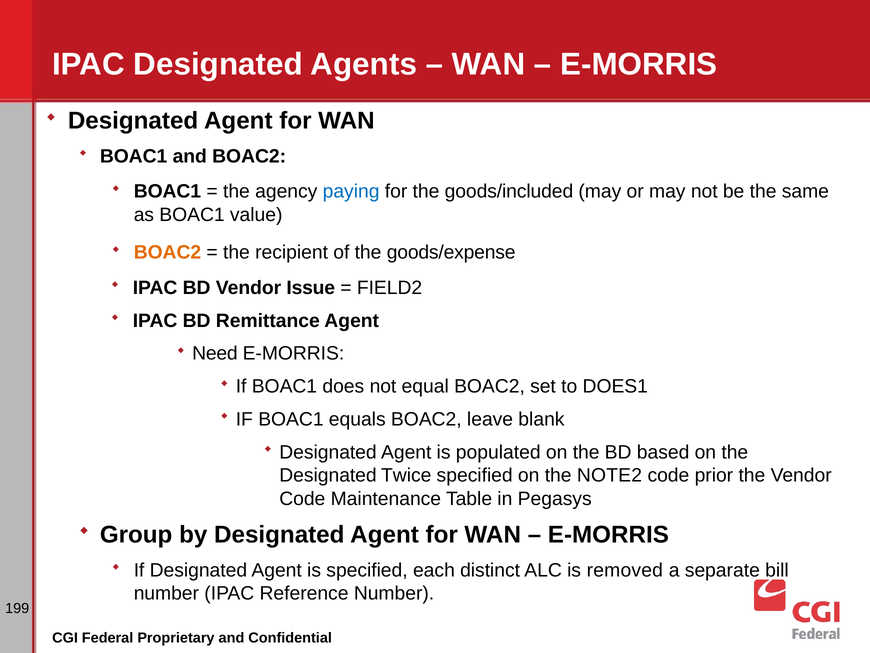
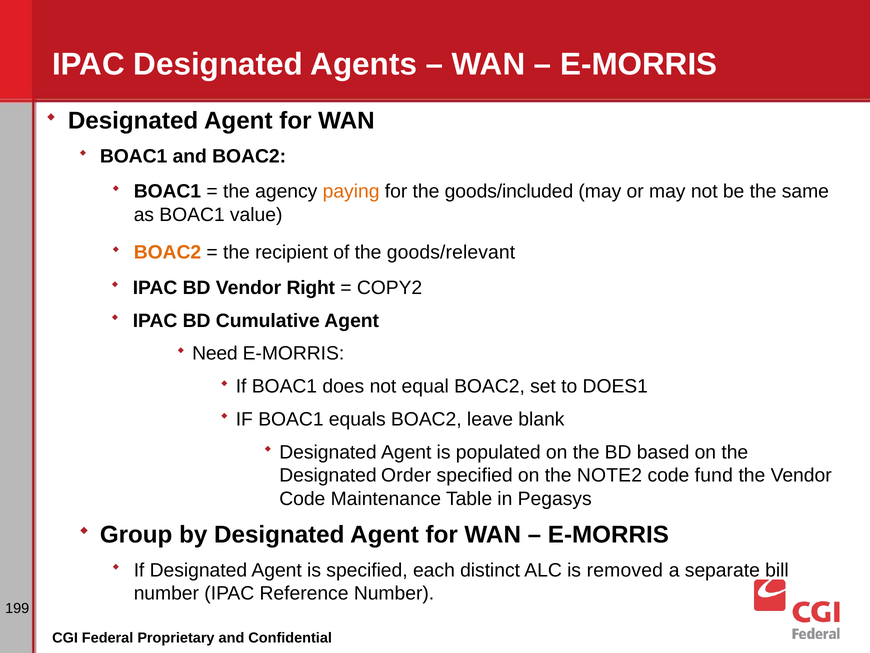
paying colour: blue -> orange
goods/expense: goods/expense -> goods/relevant
Issue: Issue -> Right
FIELD2: FIELD2 -> COPY2
Remittance: Remittance -> Cumulative
Twice: Twice -> Order
prior: prior -> fund
